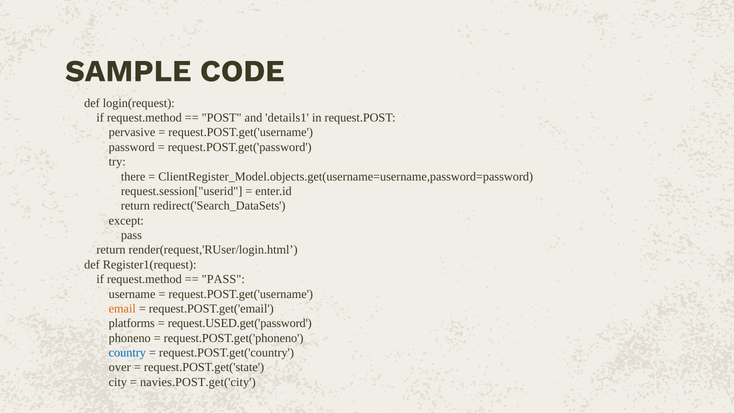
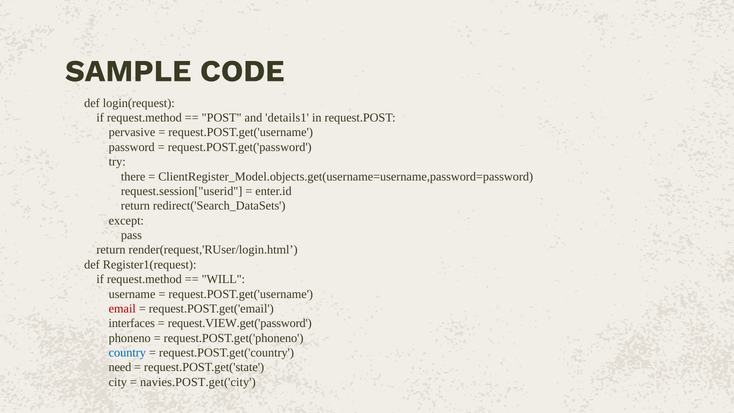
PASS at (223, 279): PASS -> WILL
email colour: orange -> red
platforms: platforms -> interfaces
request.USED.get('password: request.USED.get('password -> request.VIEW.get('password
over: over -> need
